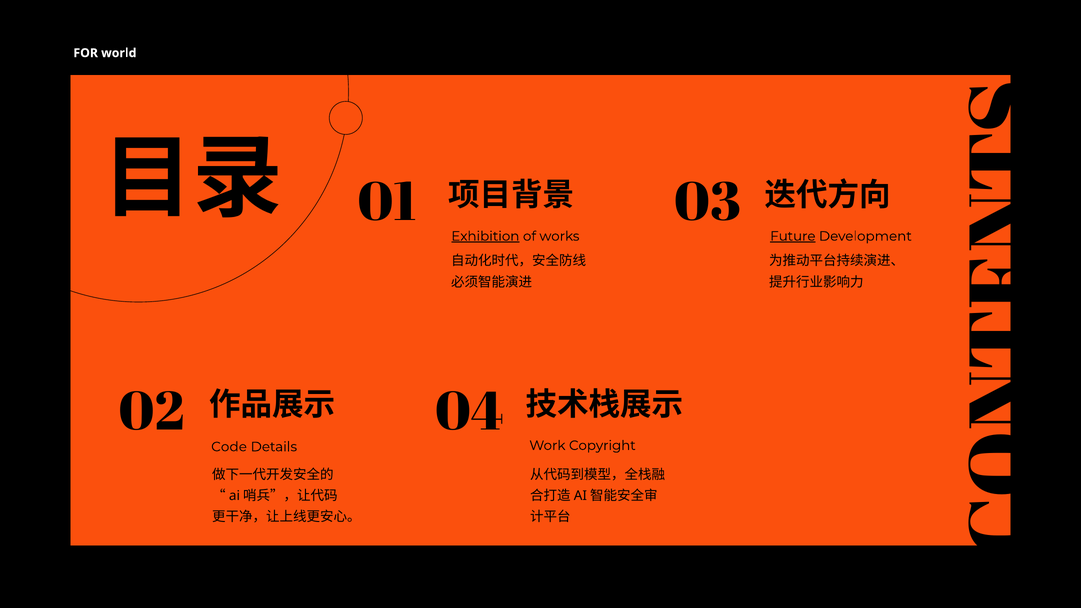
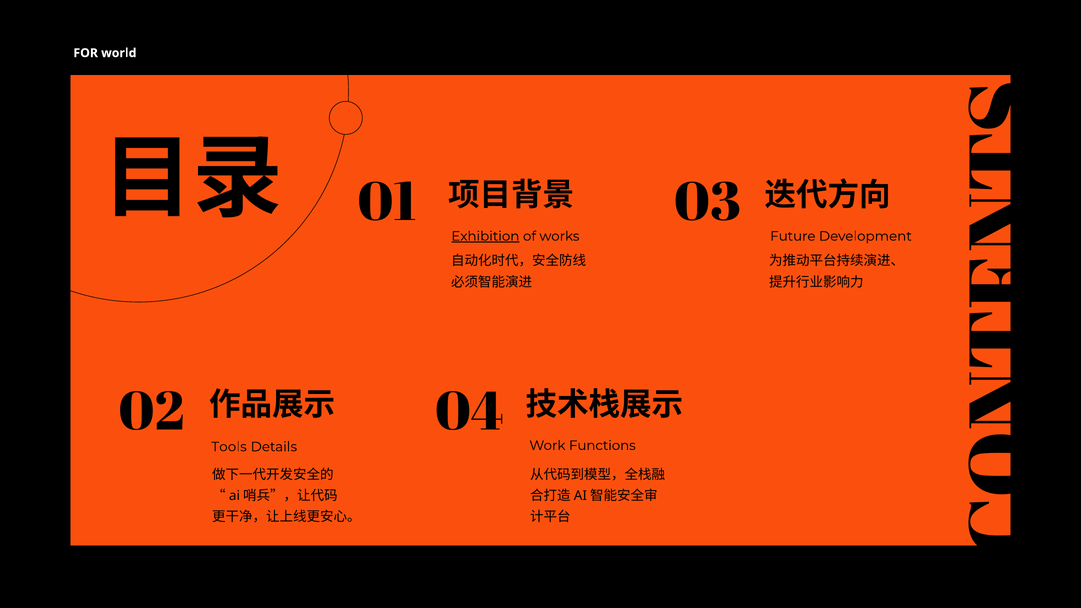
Future underline: present -> none
Copyright: Copyright -> Functions
Code: Code -> Tools
